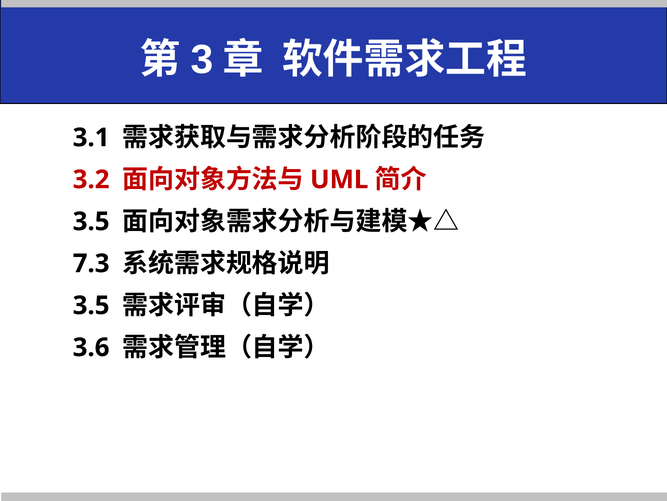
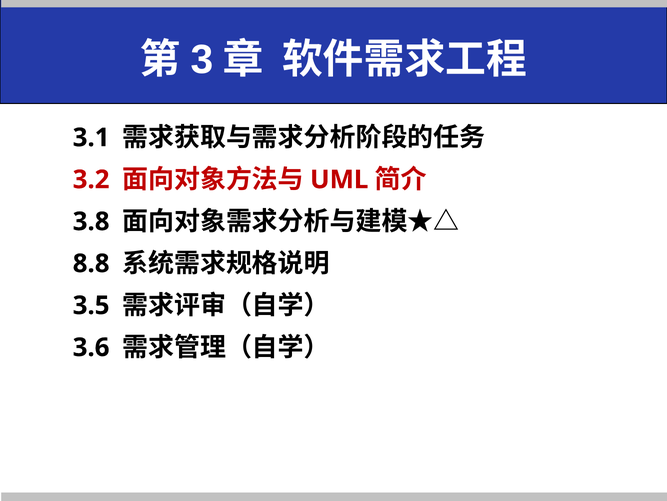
3.5 at (91, 221): 3.5 -> 3.8
7.3: 7.3 -> 8.8
